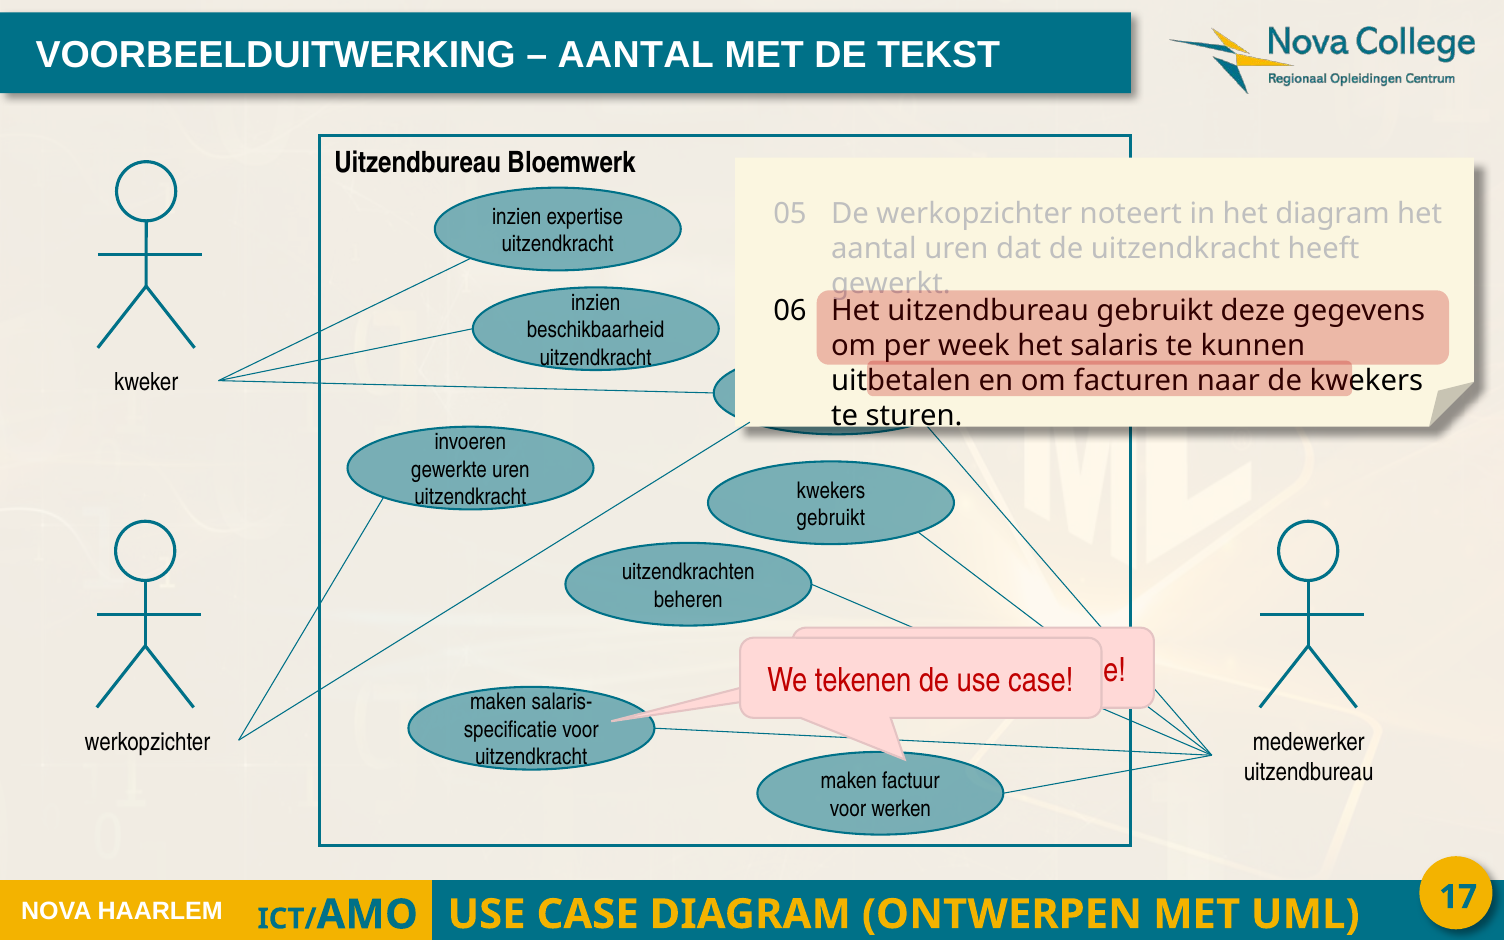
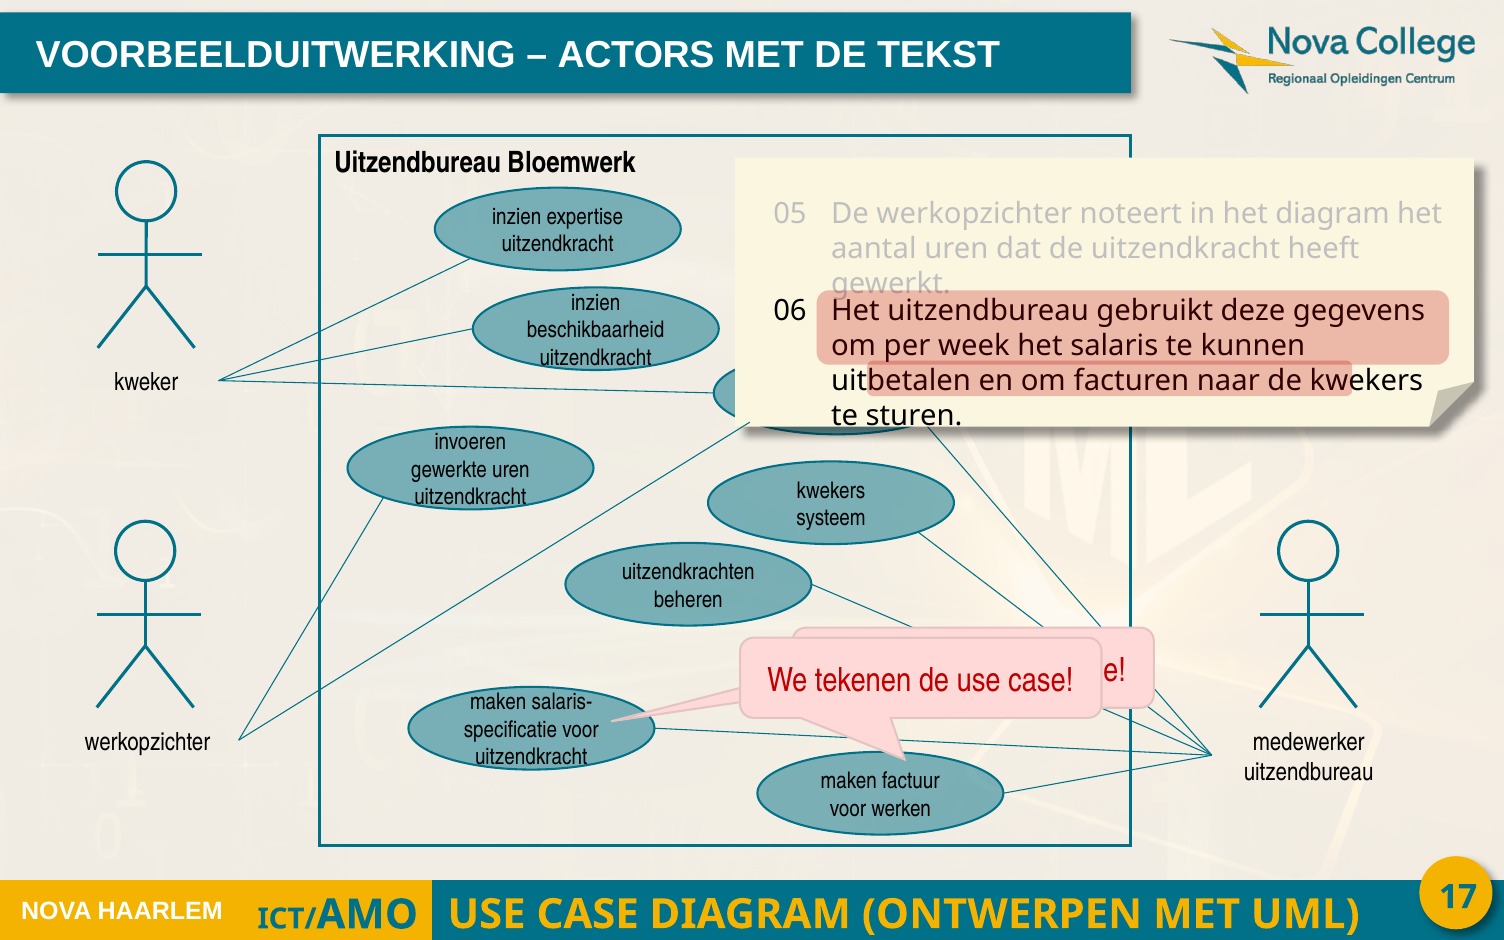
AANTAL at (636, 55): AANTAL -> ACTORS
gebruikt at (831, 518): gebruikt -> systeem
